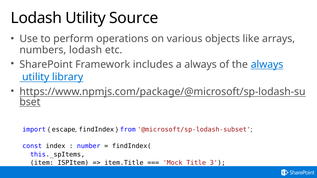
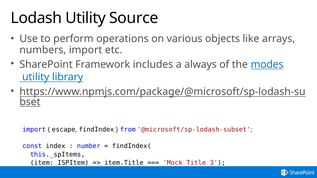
numbers lodash: lodash -> import
the always: always -> modes
